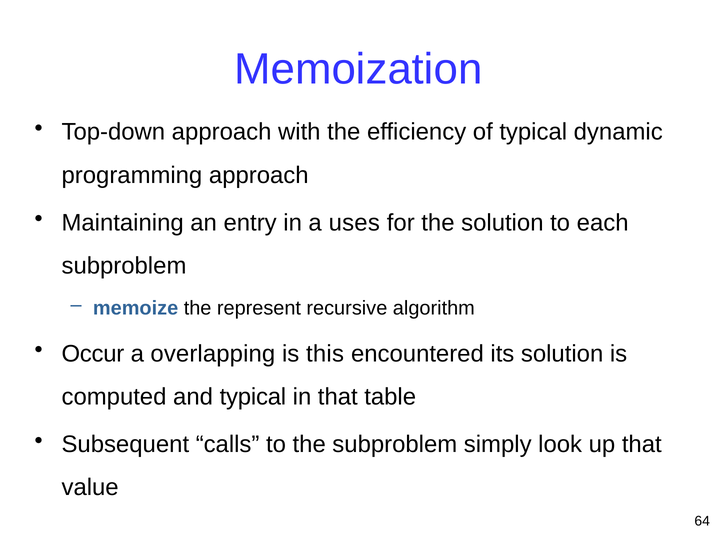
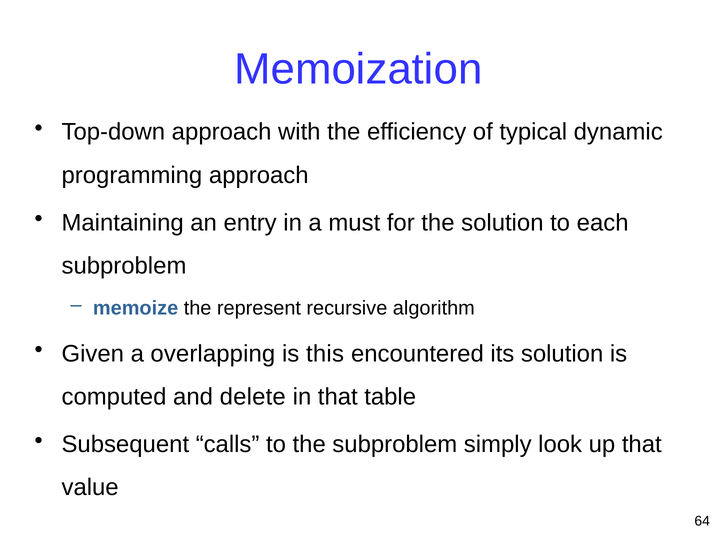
uses: uses -> must
Occur: Occur -> Given
and typical: typical -> delete
